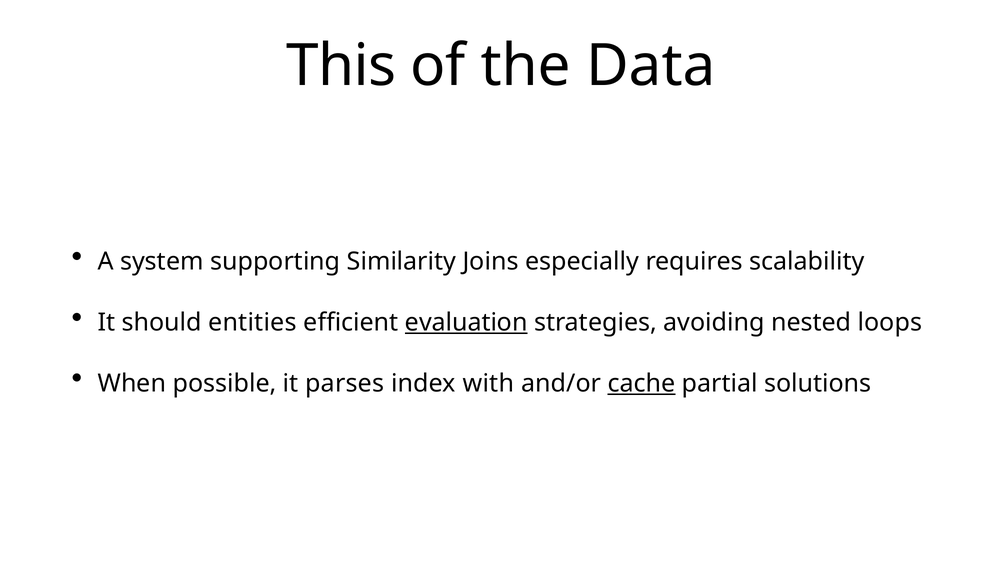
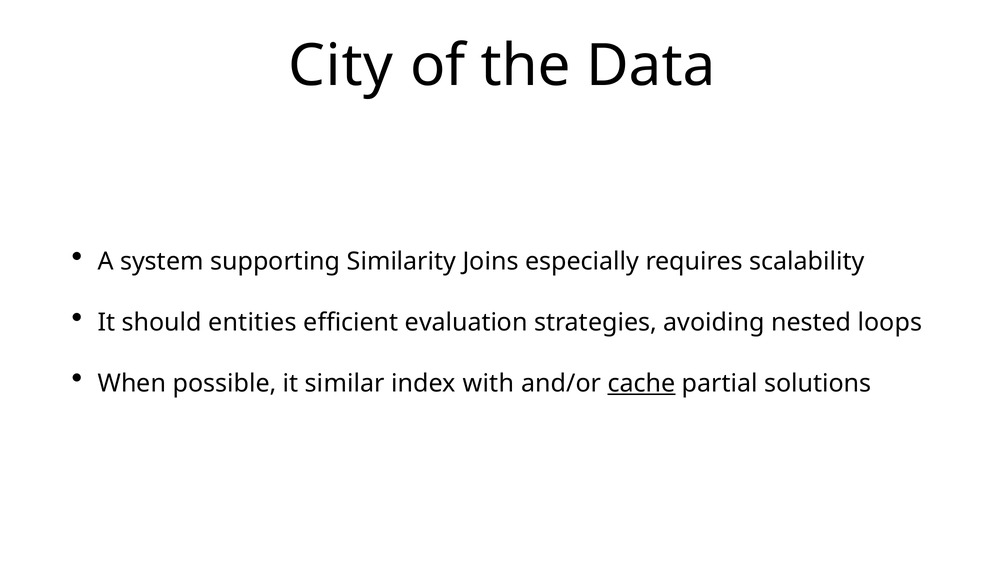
This: This -> City
evaluation underline: present -> none
parses: parses -> similar
